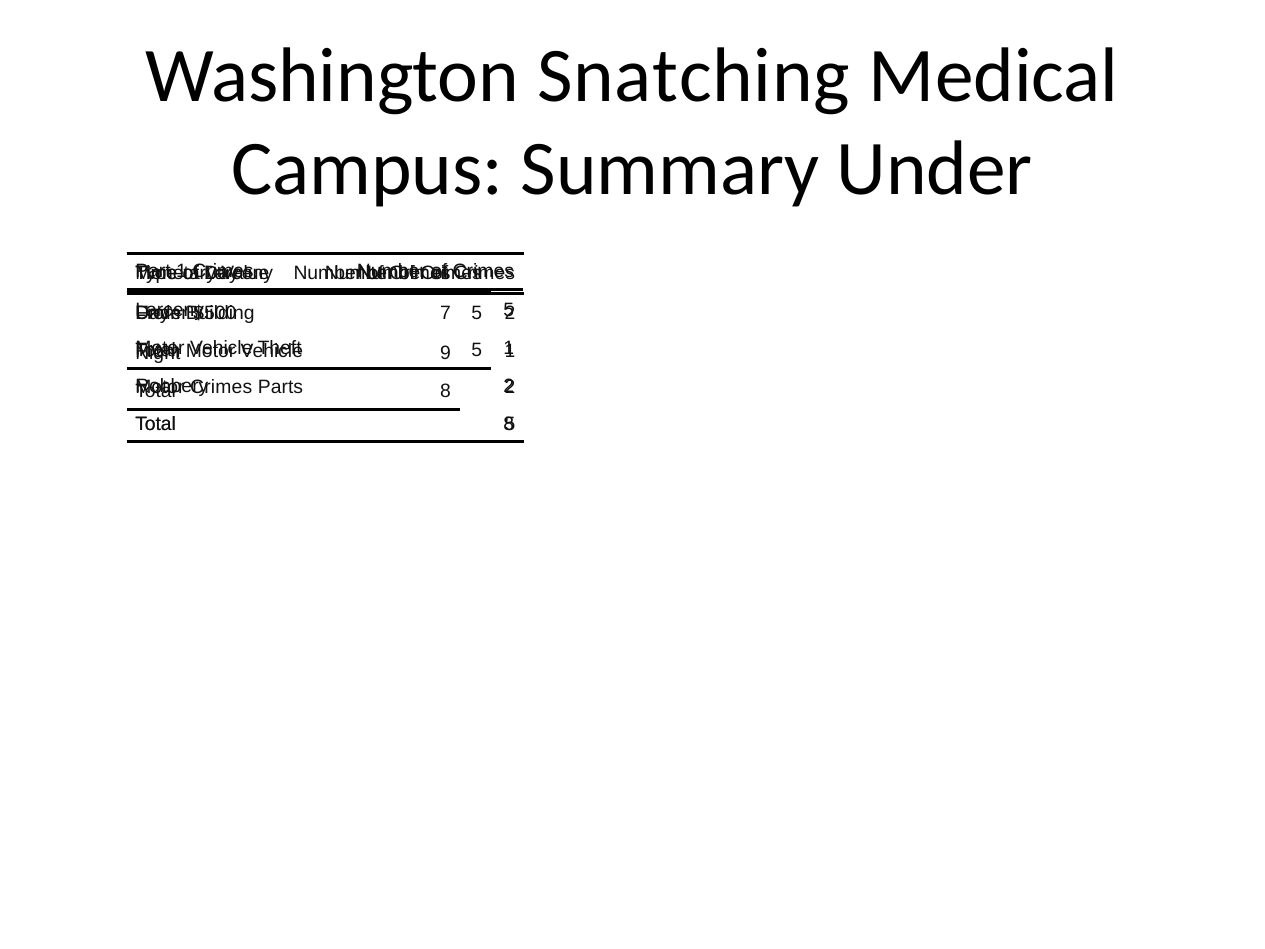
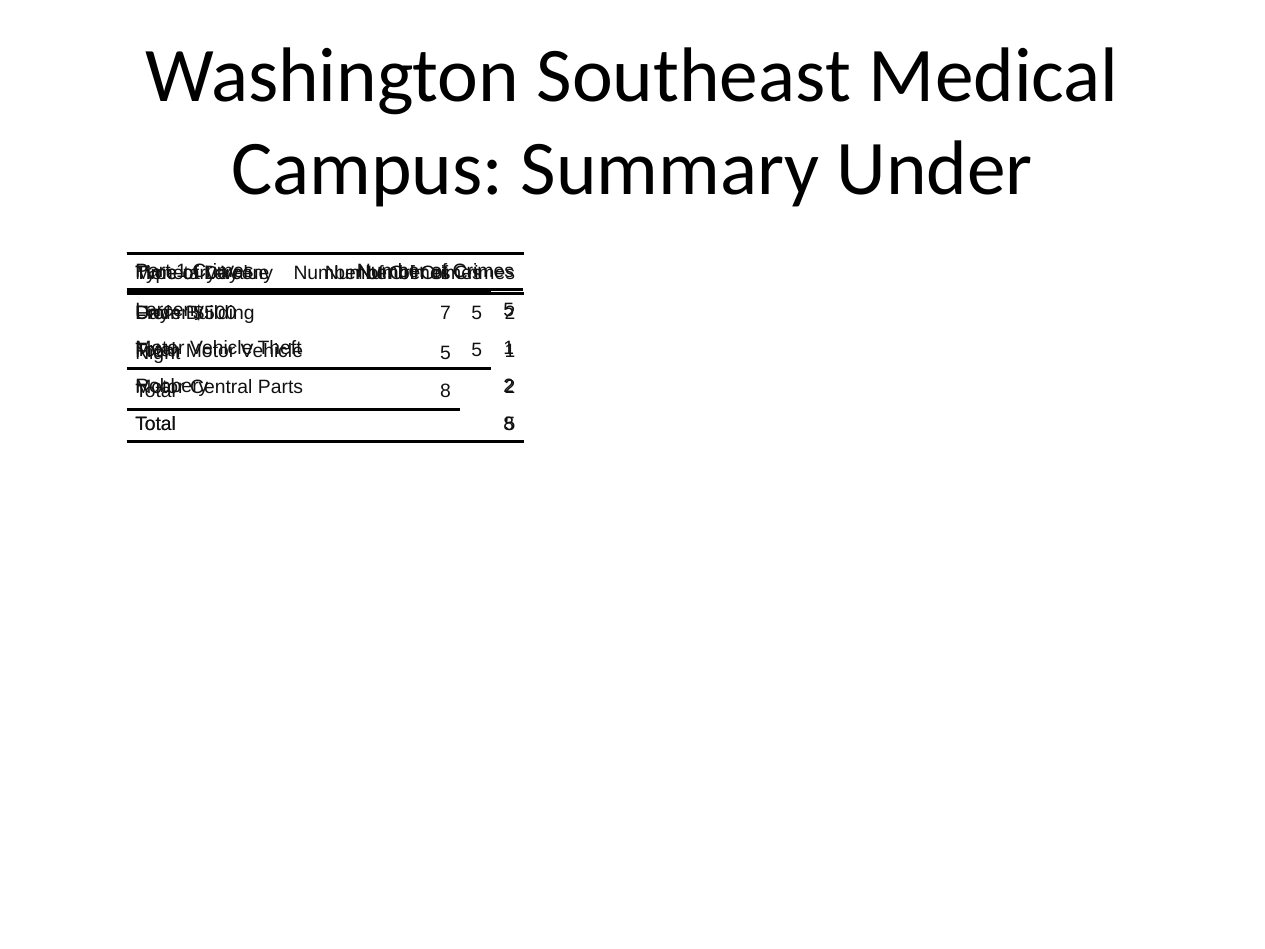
Snatching: Snatching -> Southeast
9 at (445, 353): 9 -> 5
Crimes at (221, 387): Crimes -> Central
